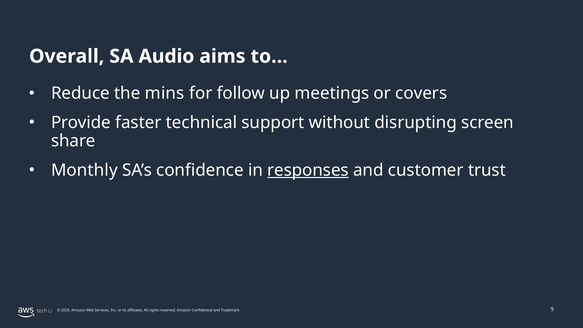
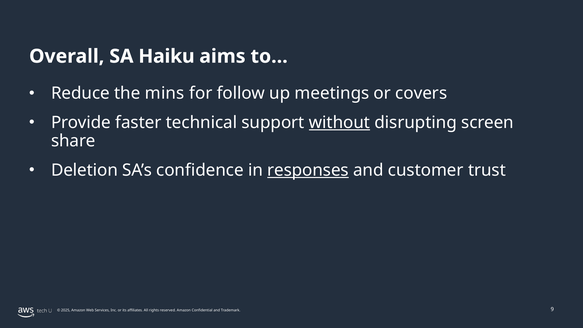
Audio: Audio -> Haiku
without underline: none -> present
Monthly: Monthly -> Deletion
